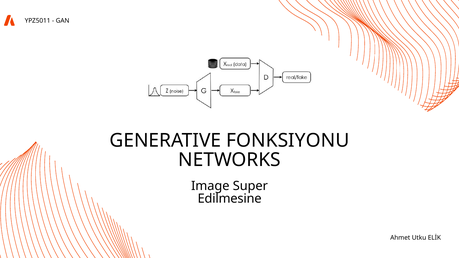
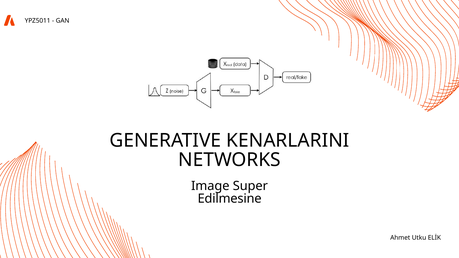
FONKSIYONU: FONKSIYONU -> KENARLARINI
